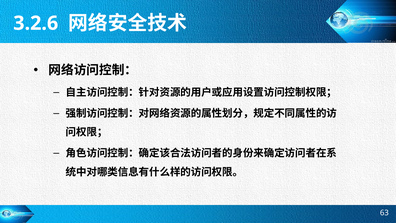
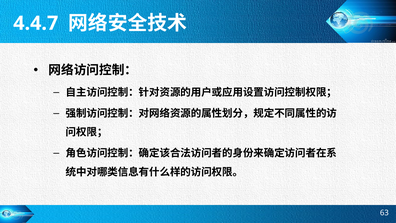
3.2.6: 3.2.6 -> 4.4.7
